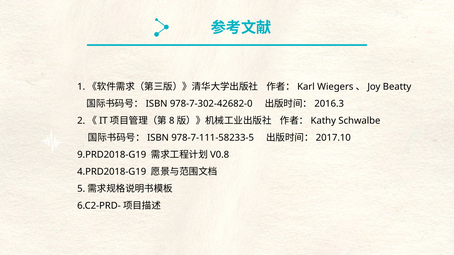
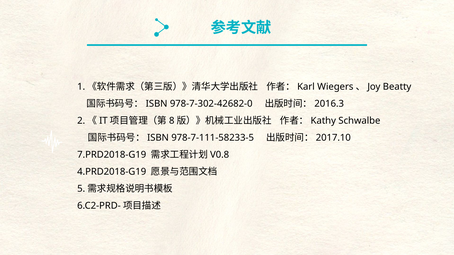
9.PRD2018-G19: 9.PRD2018-G19 -> 7.PRD2018-G19
